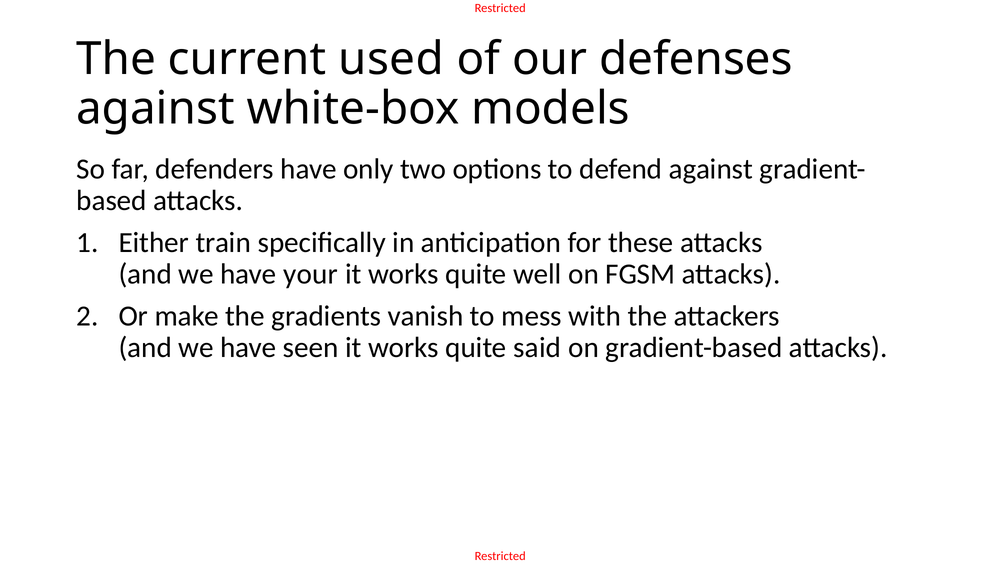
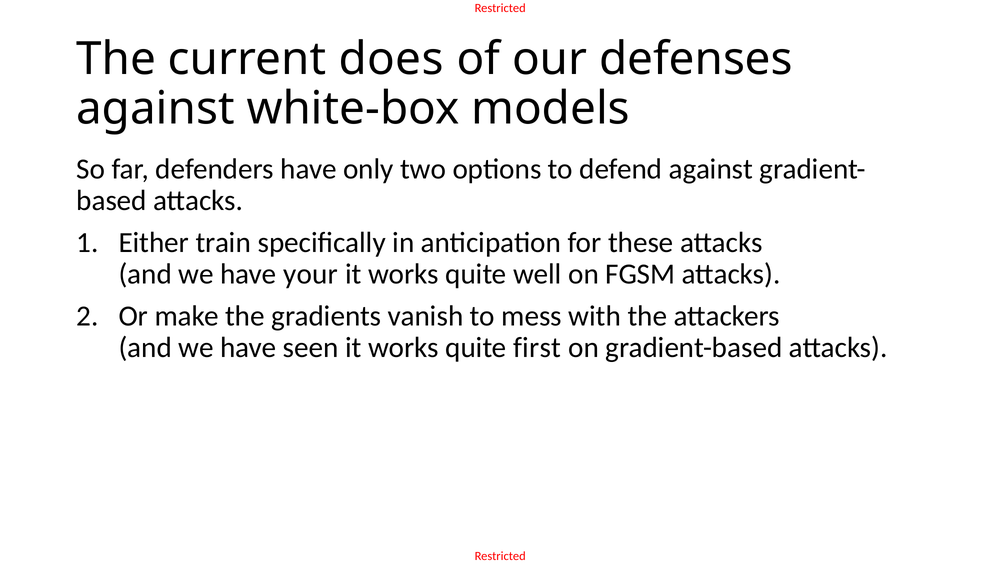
used: used -> does
said: said -> first
